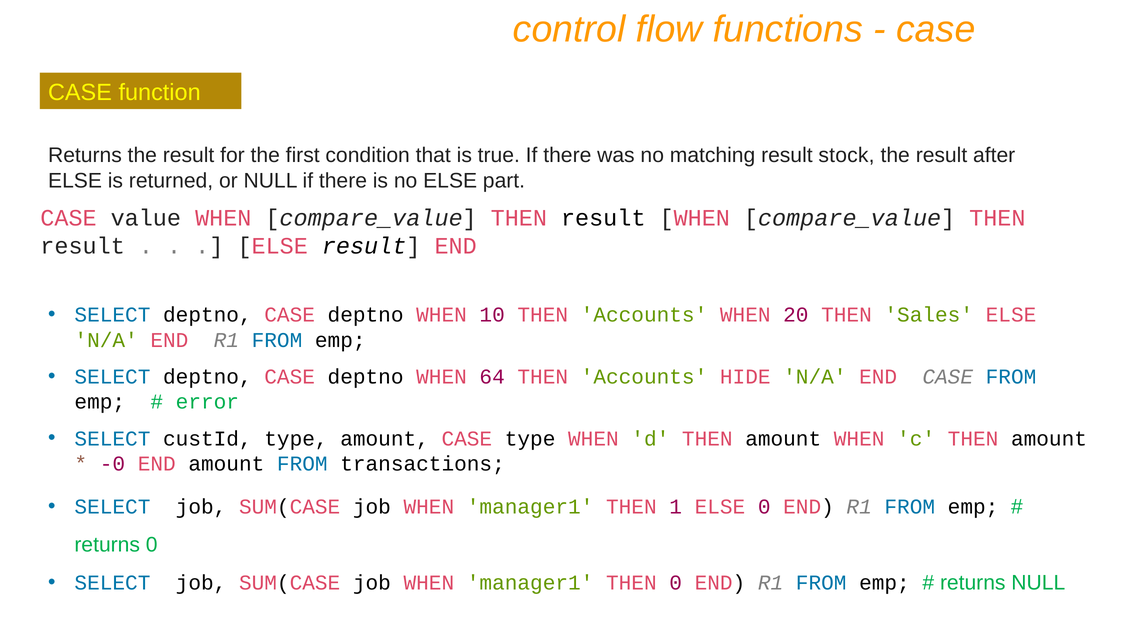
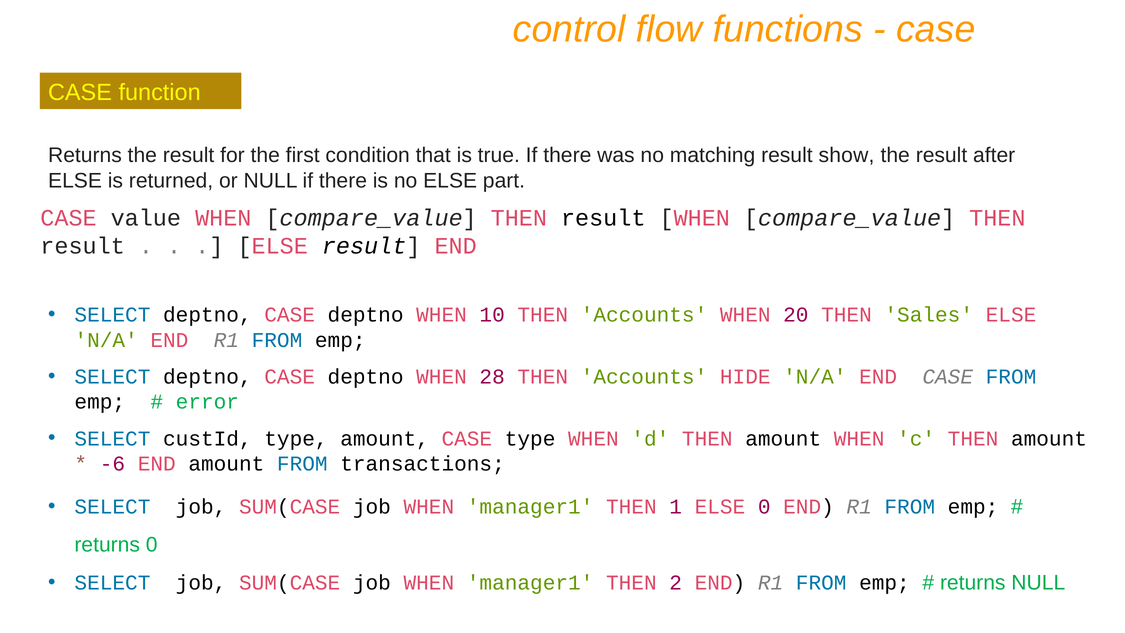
stock: stock -> show
64: 64 -> 28
-0: -0 -> -6
THEN 0: 0 -> 2
